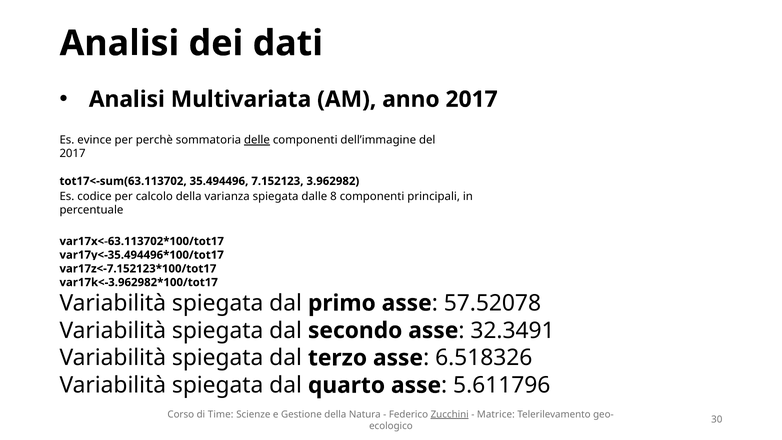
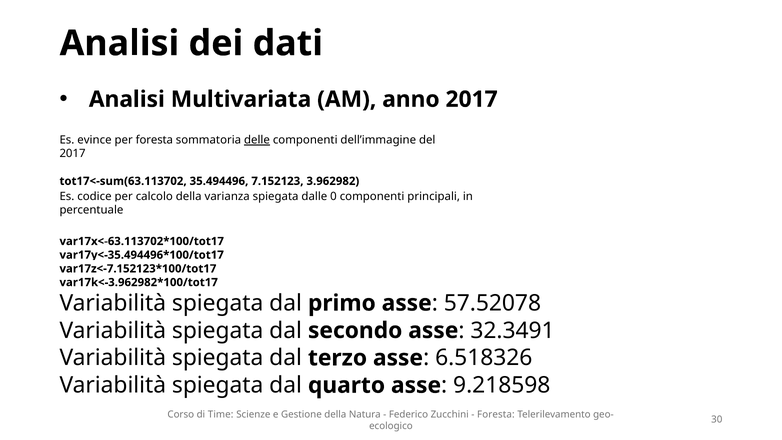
per perchè: perchè -> foresta
8: 8 -> 0
5.611796: 5.611796 -> 9.218598
Zucchini underline: present -> none
Matrice at (496, 414): Matrice -> Foresta
